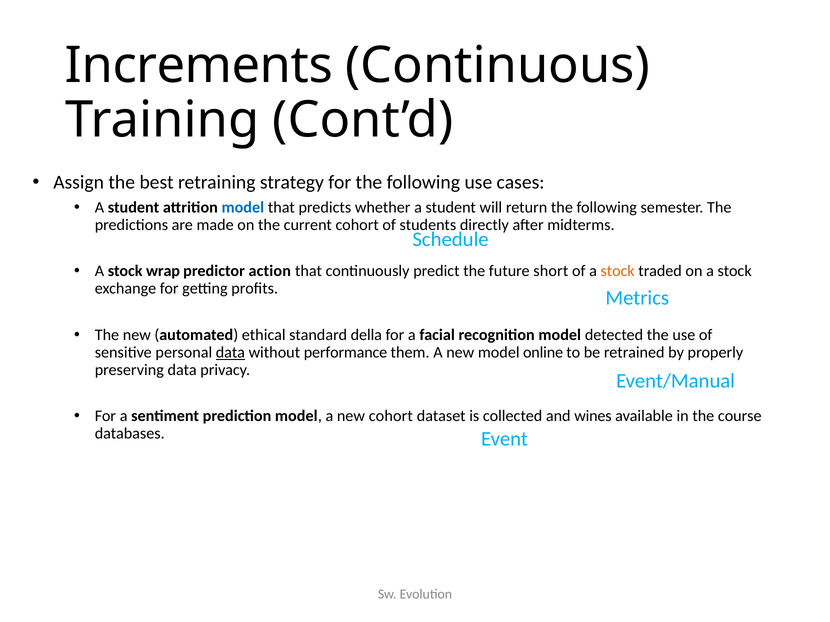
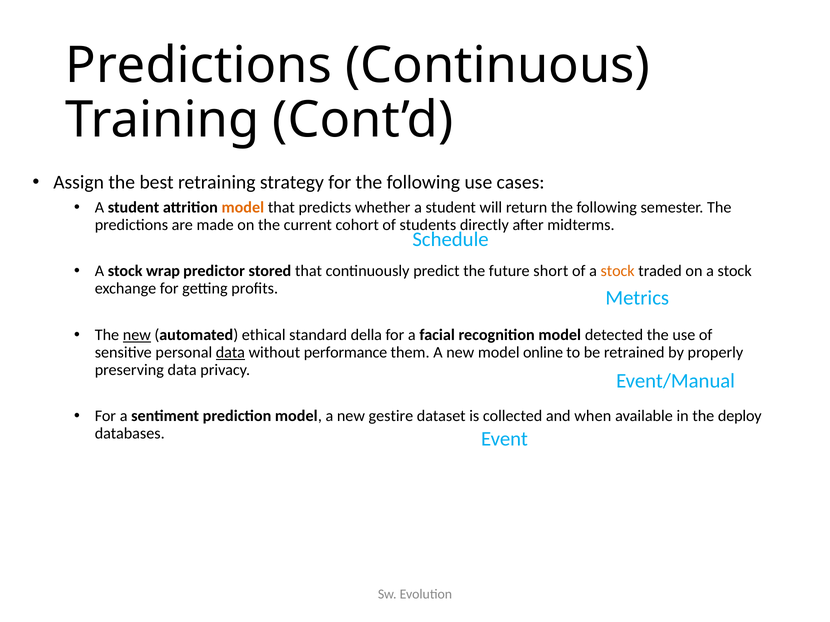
Increments at (199, 66): Increments -> Predictions
model at (243, 208) colour: blue -> orange
action: action -> stored
new at (137, 335) underline: none -> present
new cohort: cohort -> gestire
wines: wines -> when
course: course -> deploy
